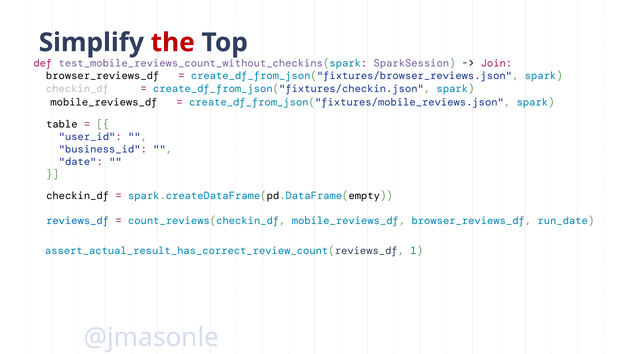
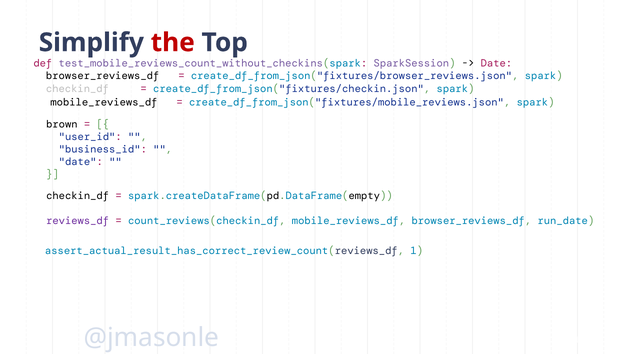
Join at (496, 63): Join -> Date
table: table -> brown
reviews_df colour: blue -> purple
